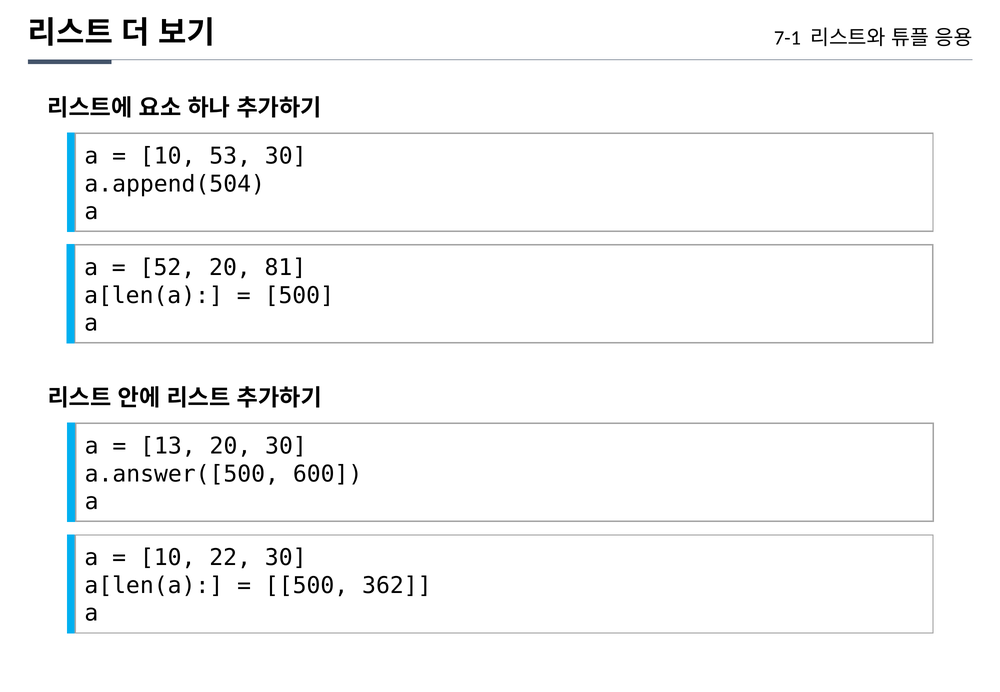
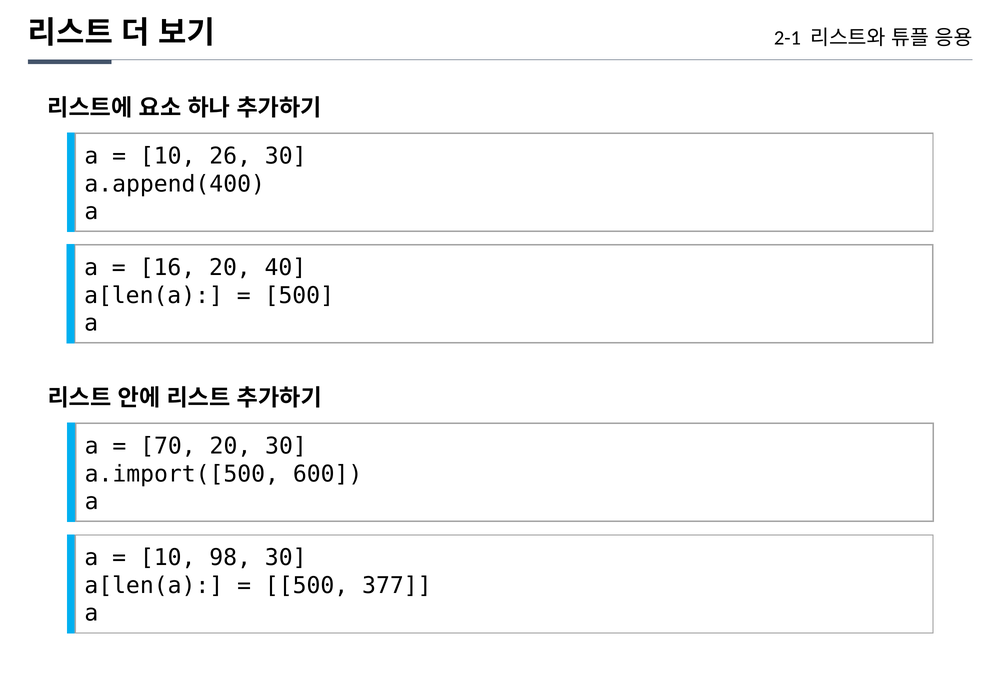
7-1: 7-1 -> 2-1
53: 53 -> 26
a.append(504: a.append(504 -> a.append(400
52: 52 -> 16
81: 81 -> 40
13: 13 -> 70
a.answer([500: a.answer([500 -> a.import([500
22: 22 -> 98
362: 362 -> 377
